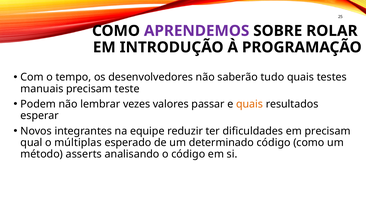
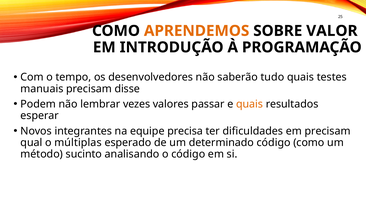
APRENDEMOS colour: purple -> orange
ROLAR: ROLAR -> VALOR
teste: teste -> disse
reduzir: reduzir -> precisa
asserts: asserts -> sucinto
